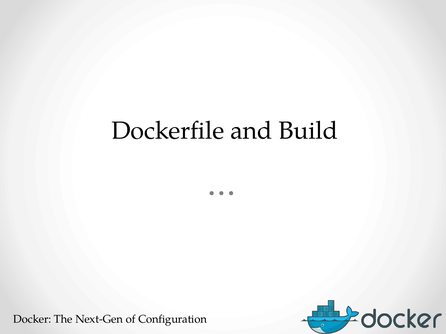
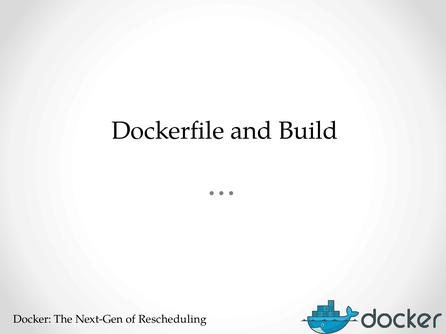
Configuration: Configuration -> Rescheduling
